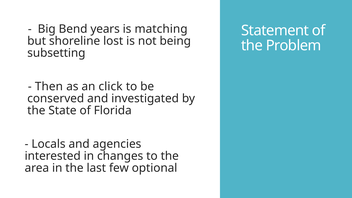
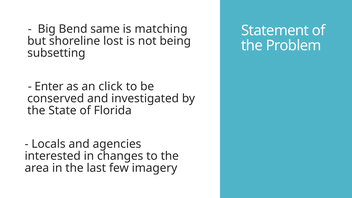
years: years -> same
Then: Then -> Enter
optional: optional -> imagery
